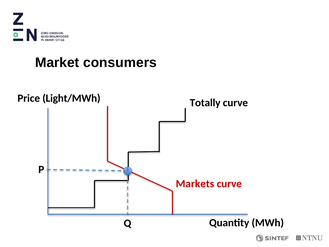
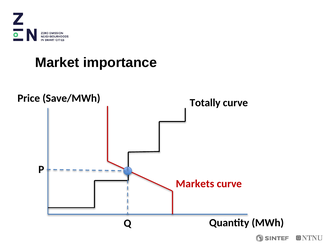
consumers: consumers -> importance
Light/MWh: Light/MWh -> Save/MWh
